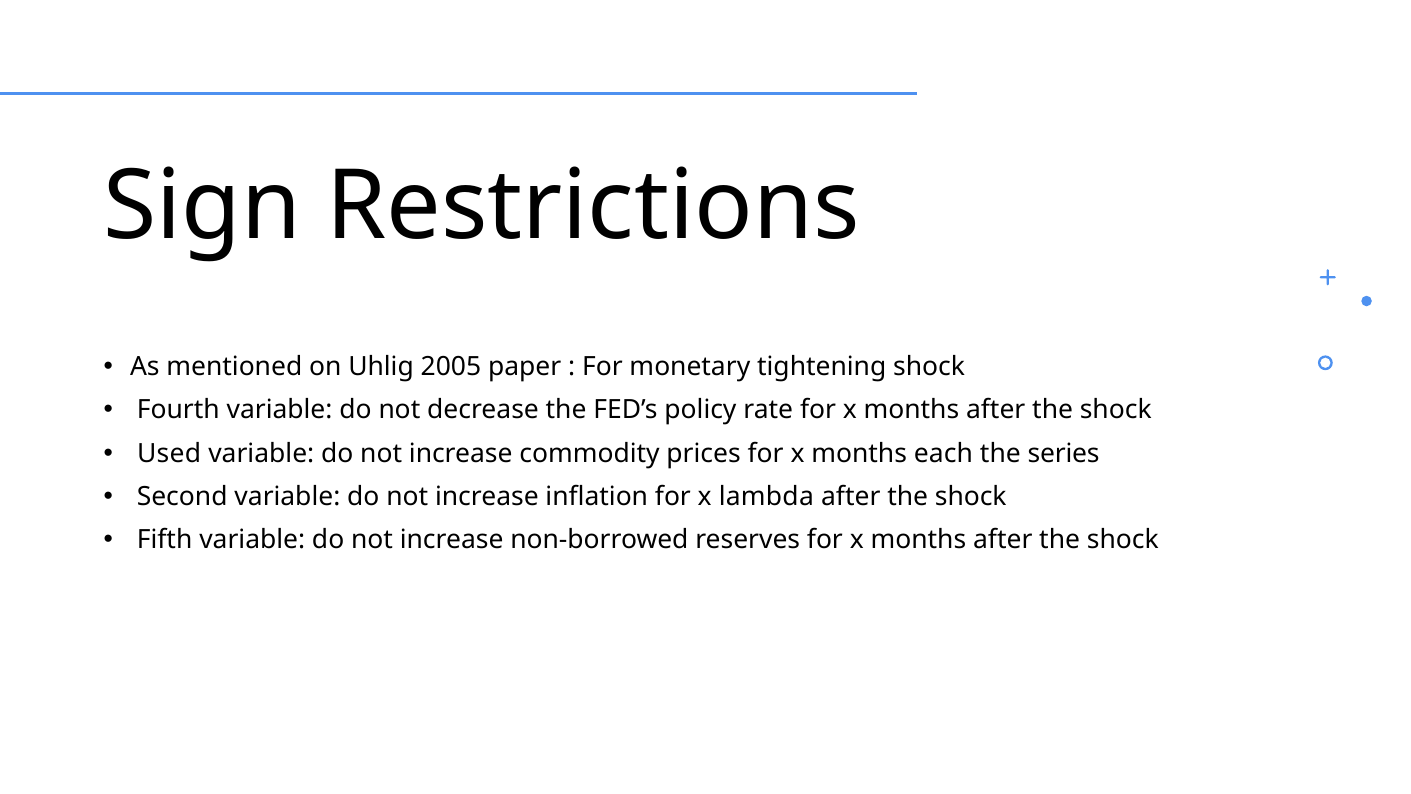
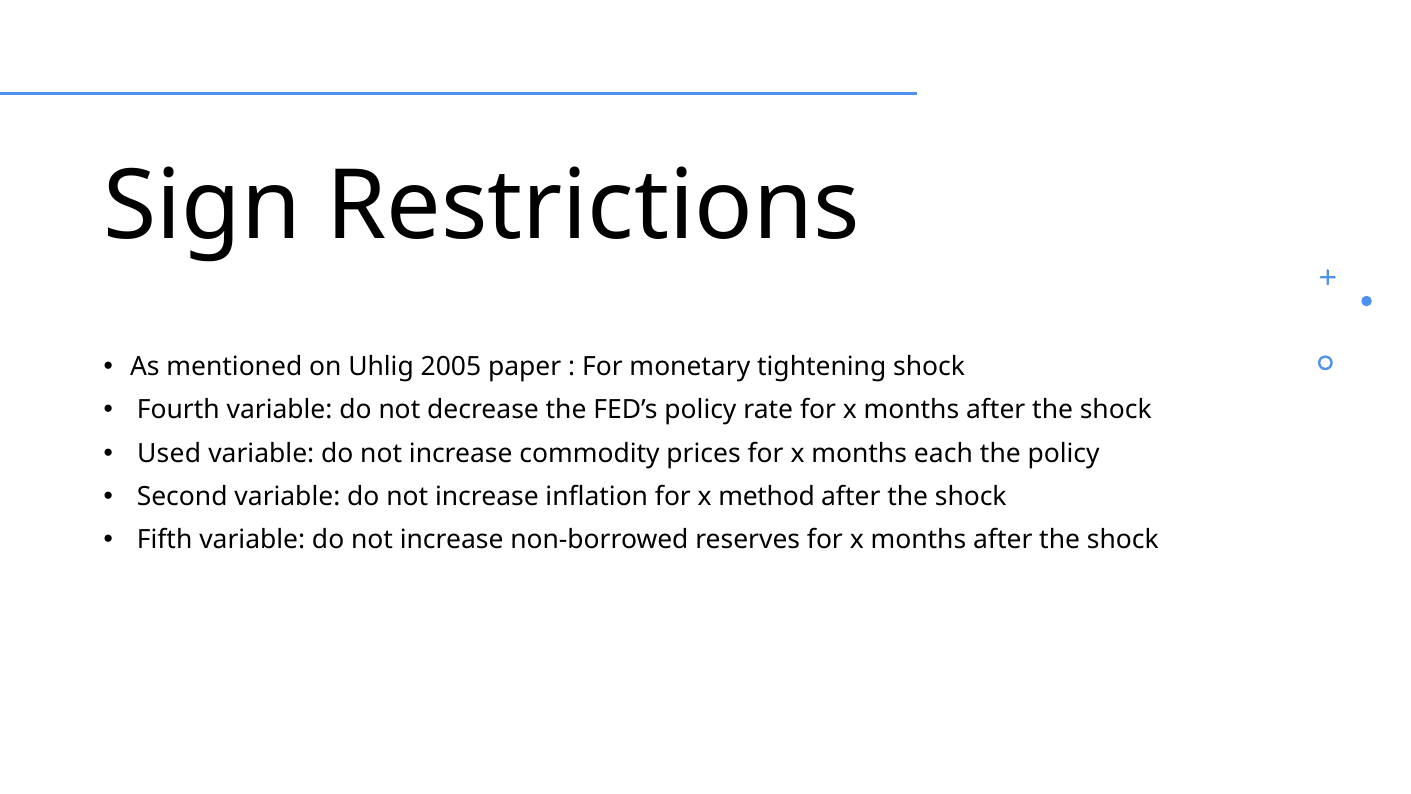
the series: series -> policy
lambda: lambda -> method
